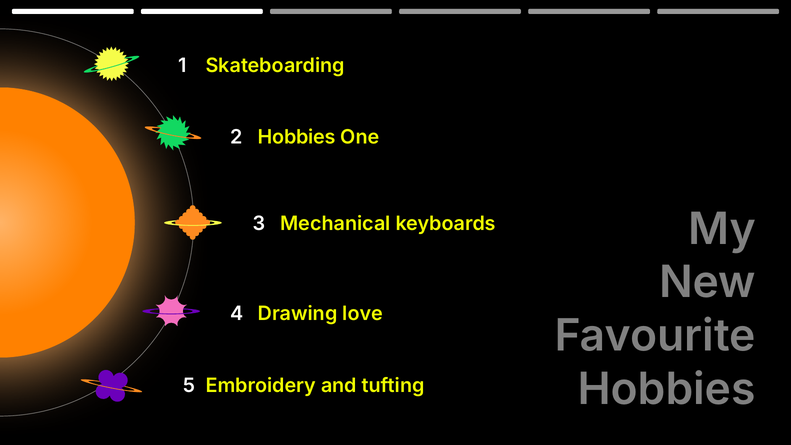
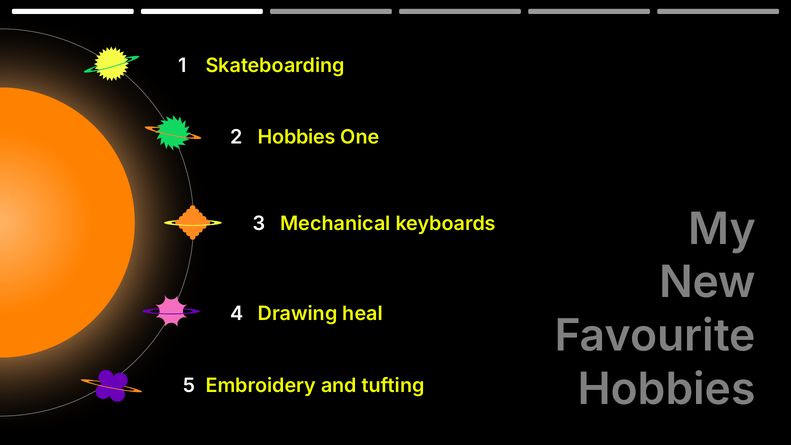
love: love -> heal
